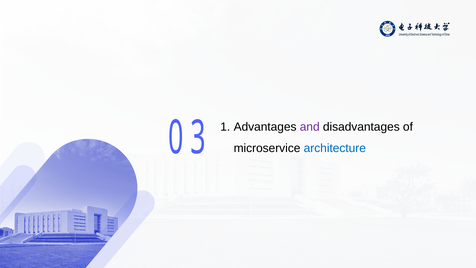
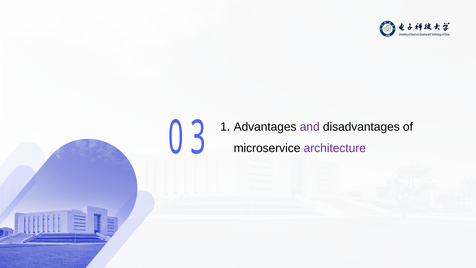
architecture colour: blue -> purple
